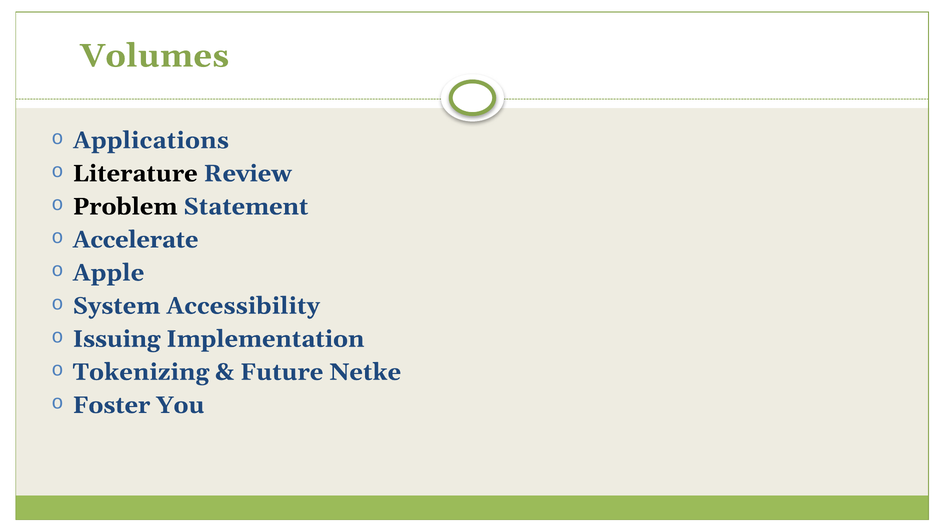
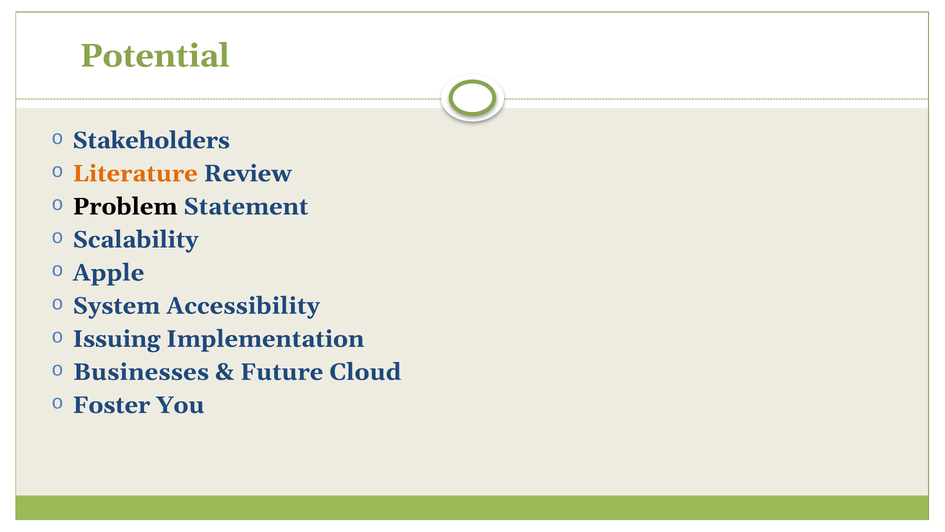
Volumes: Volumes -> Potential
Applications: Applications -> Stakeholders
Literature colour: black -> orange
Accelerate: Accelerate -> Scalability
Tokenizing: Tokenizing -> Businesses
Netke: Netke -> Cloud
